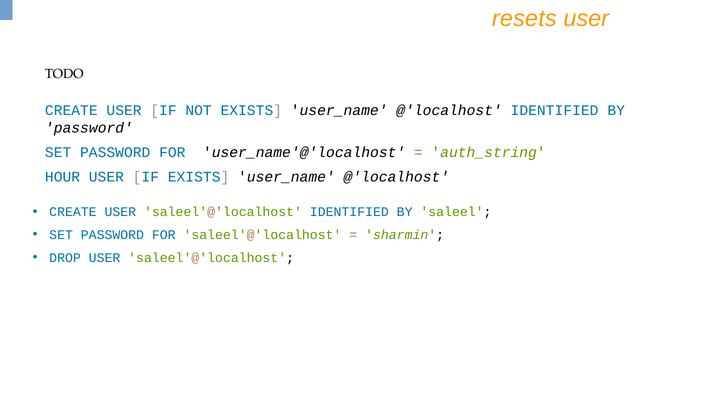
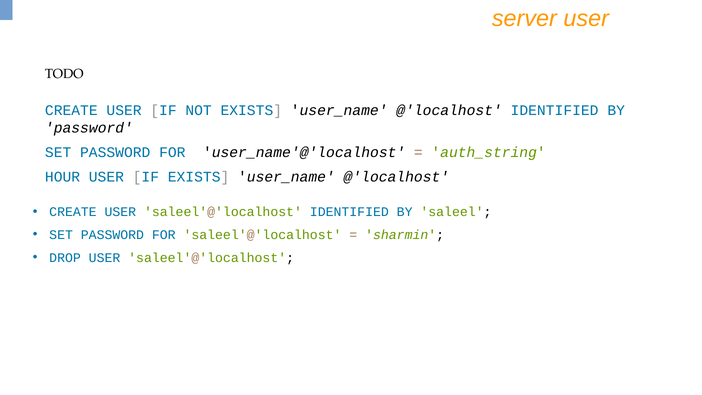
resets: resets -> server
